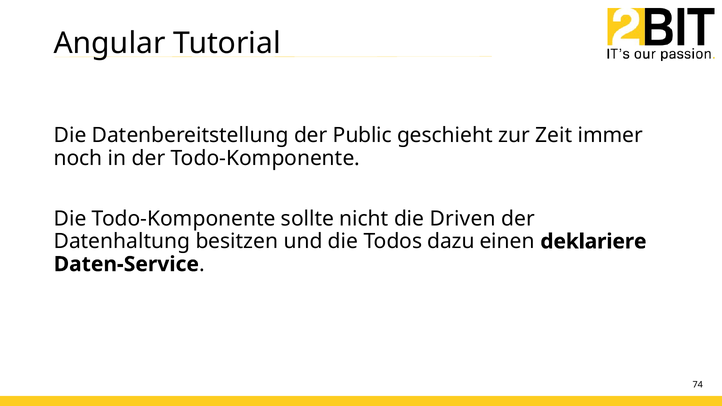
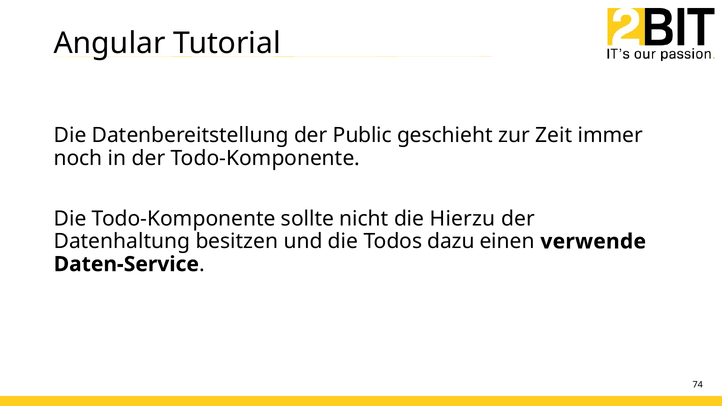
Driven: Driven -> Hierzu
deklariere: deklariere -> verwende
